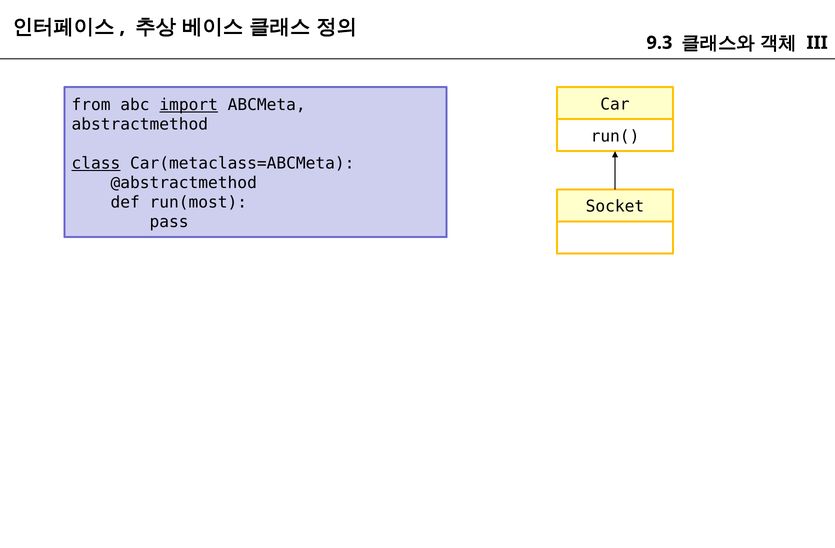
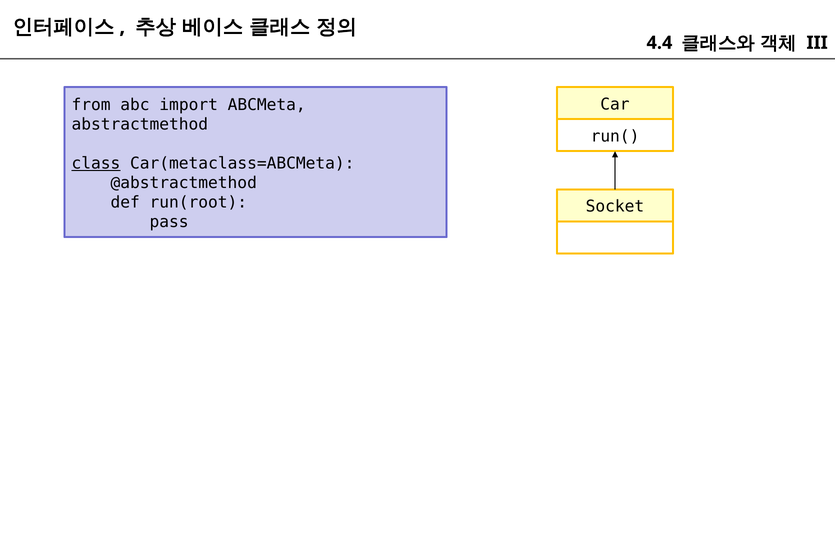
9.3: 9.3 -> 4.4
import underline: present -> none
run(most: run(most -> run(root
